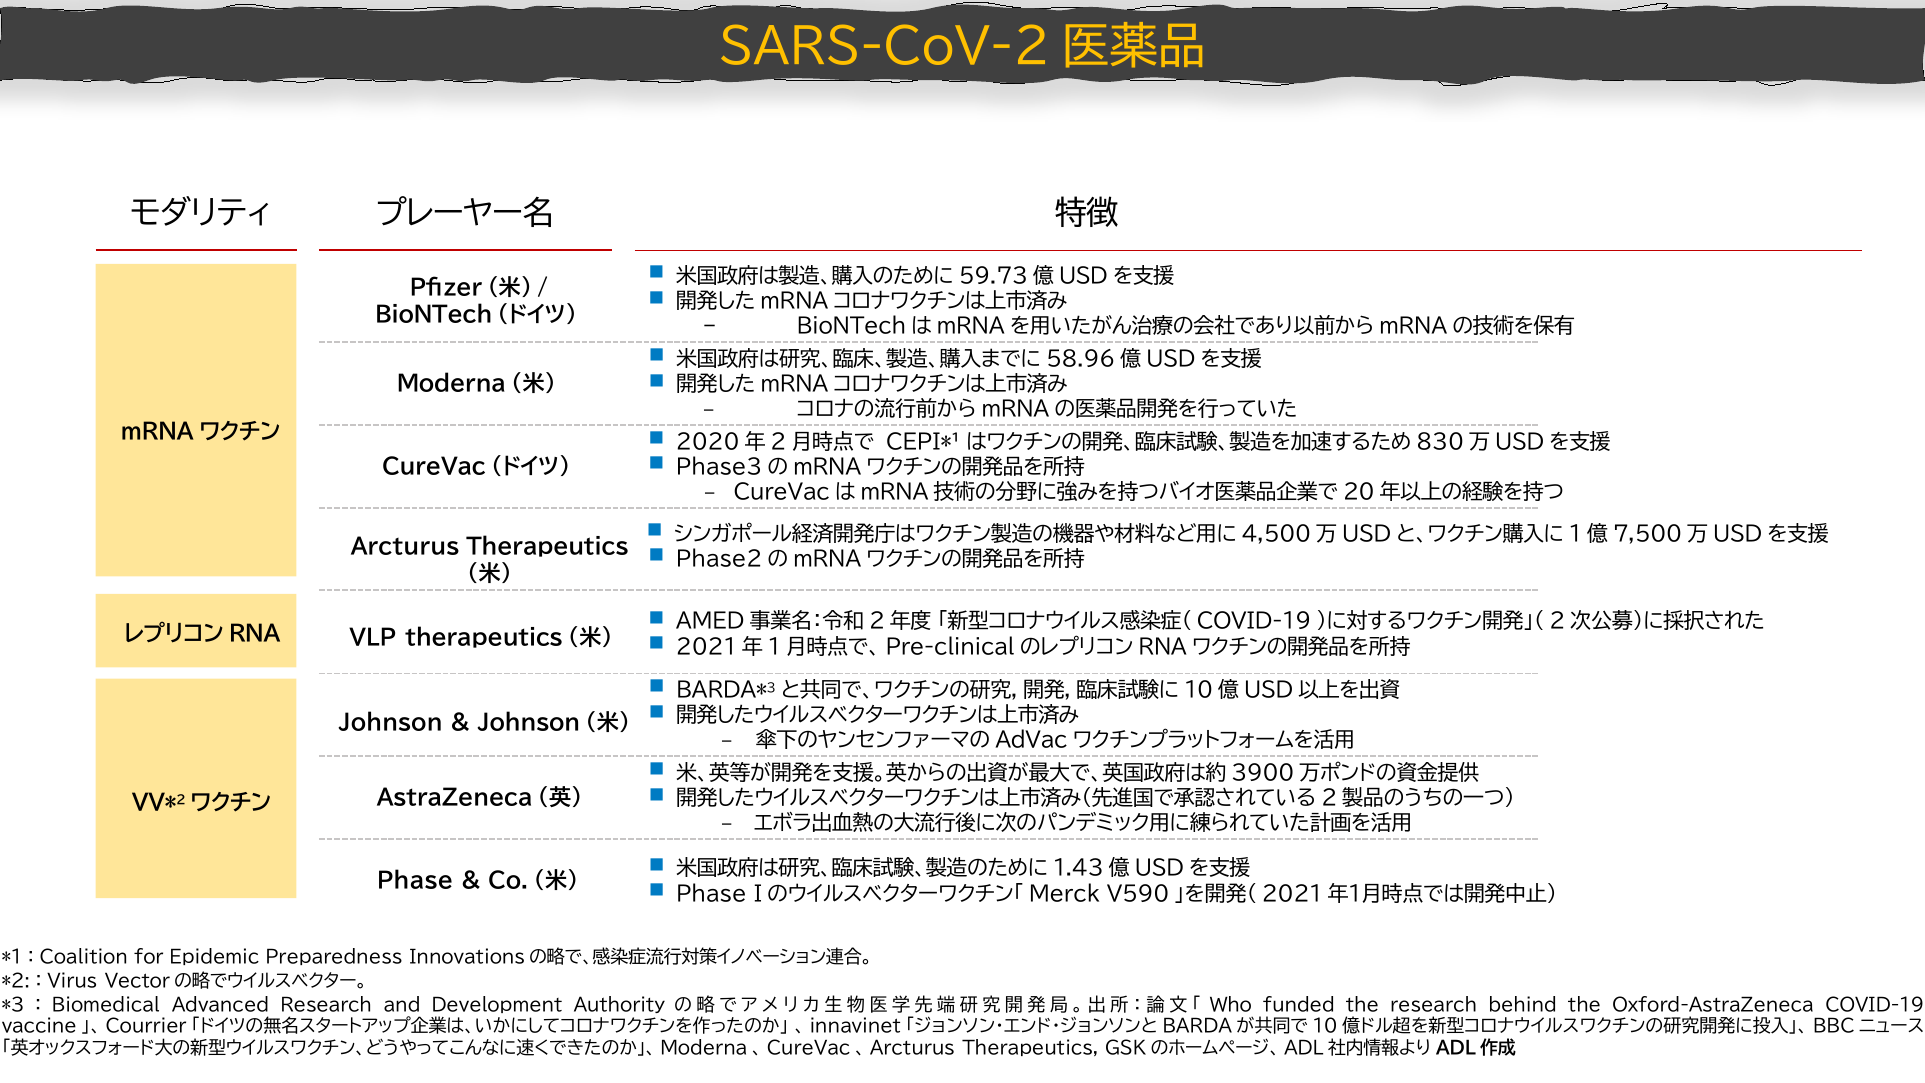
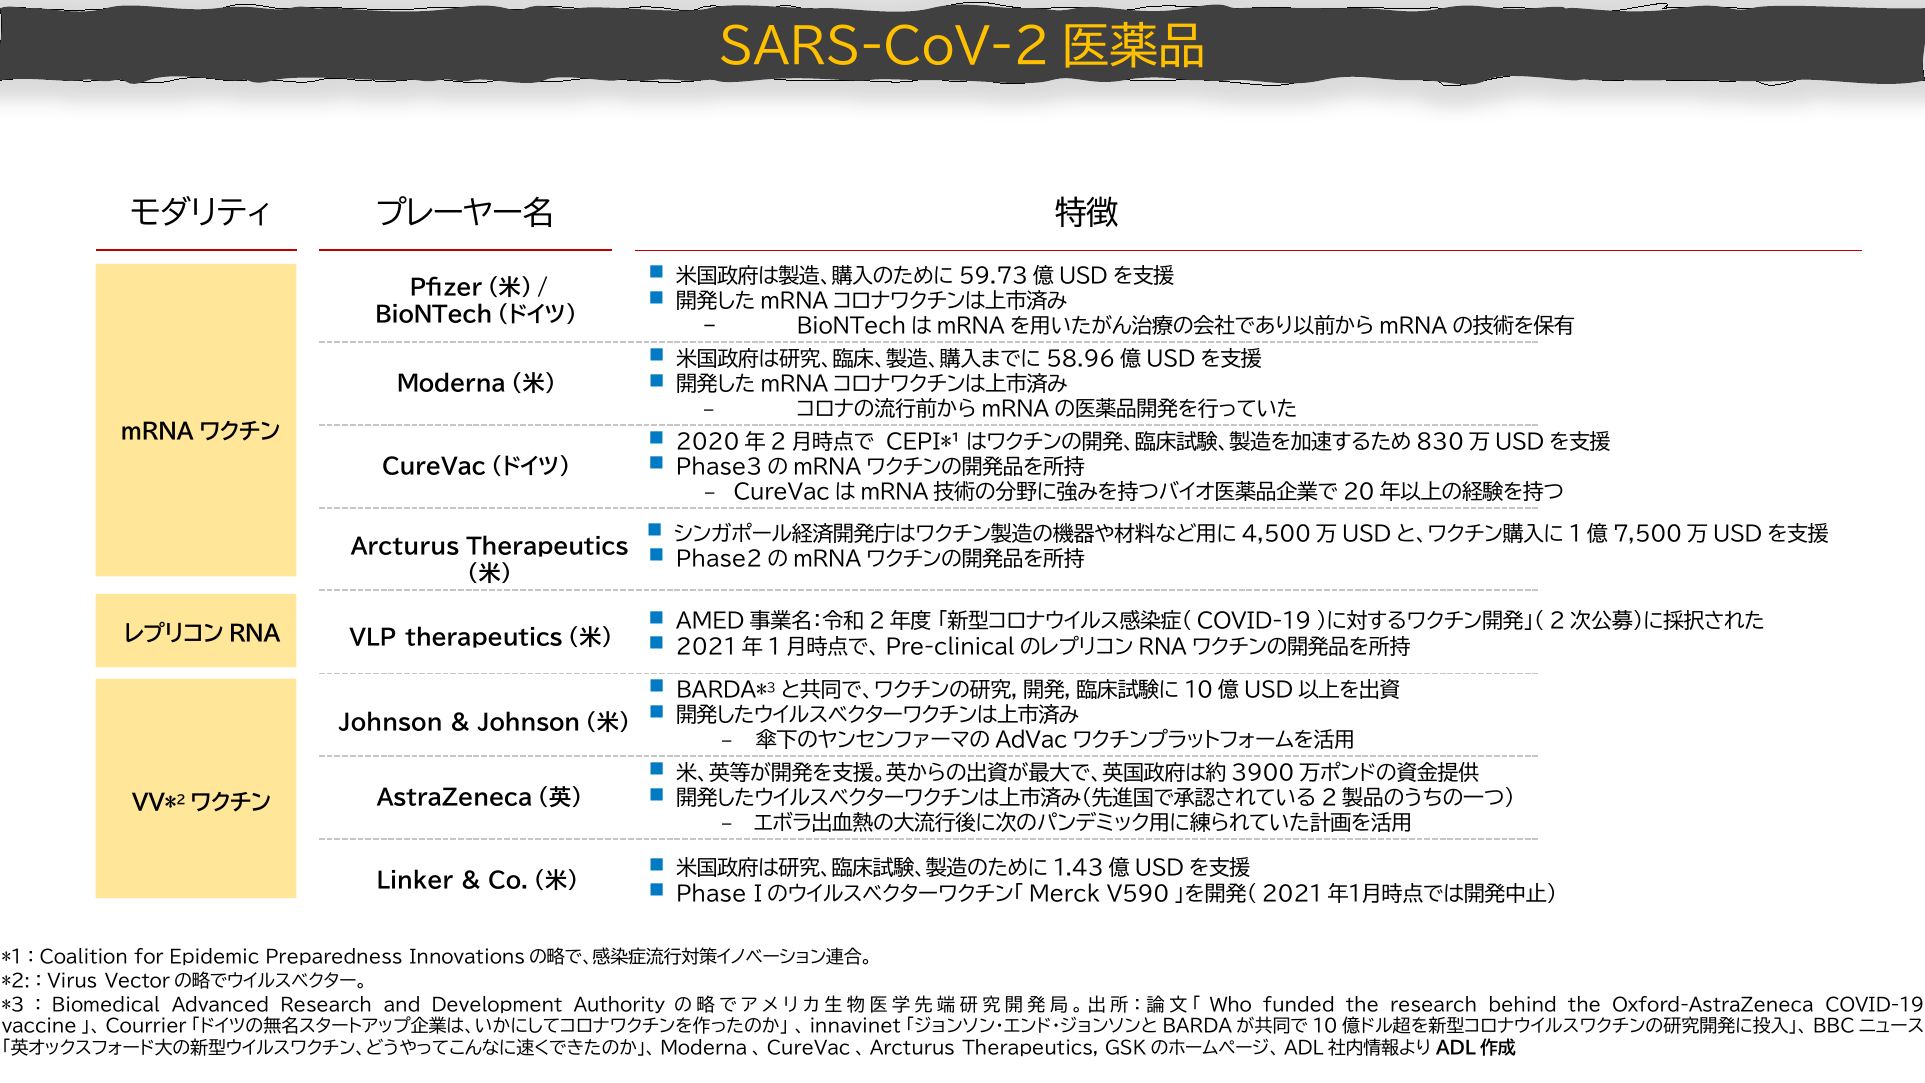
Phase at (415, 882): Phase -> Linker
